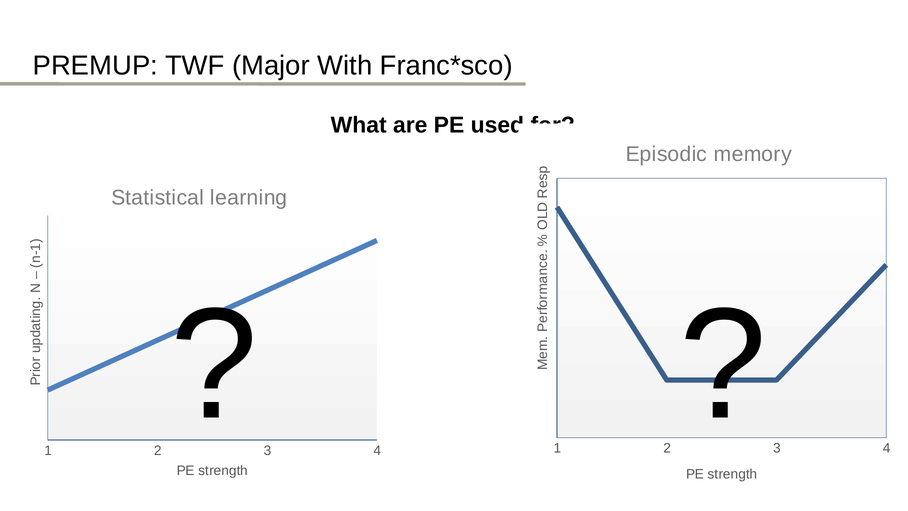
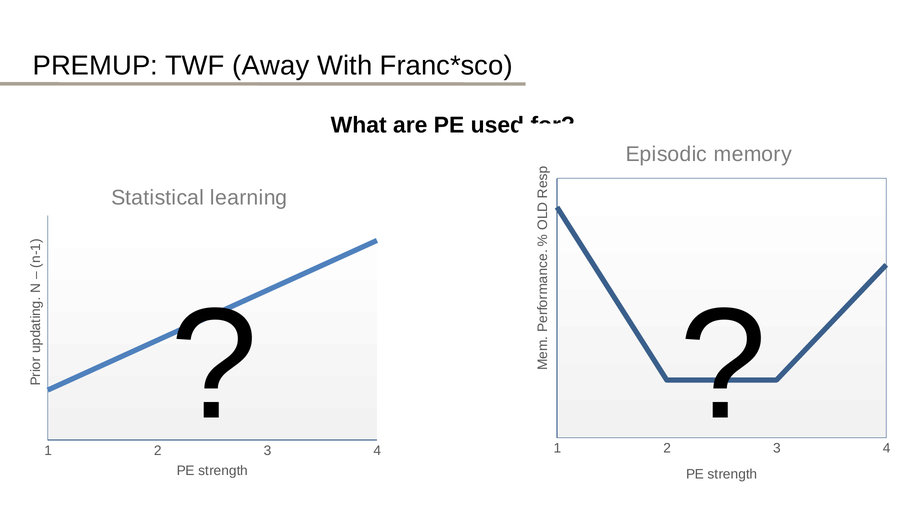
Major: Major -> Away
